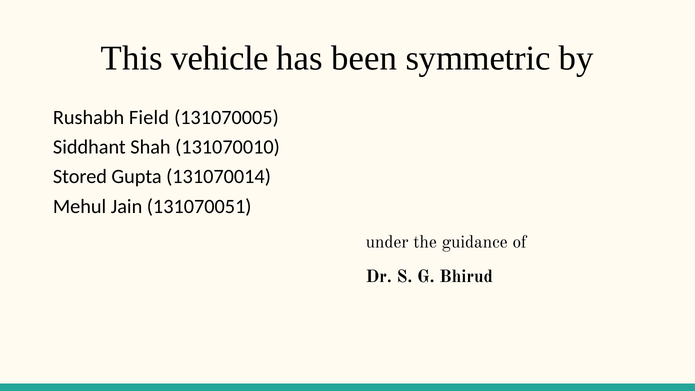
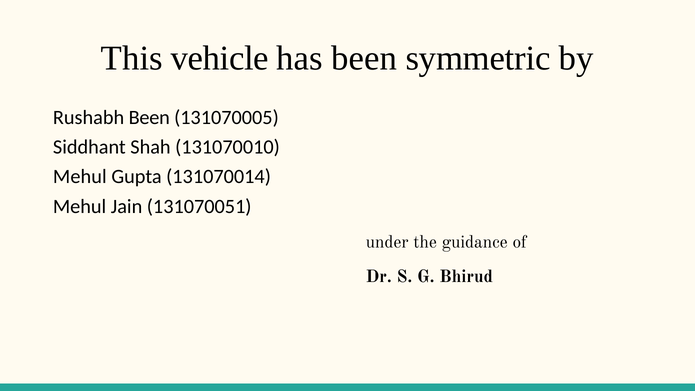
Rushabh Field: Field -> Been
Stored at (80, 177): Stored -> Mehul
